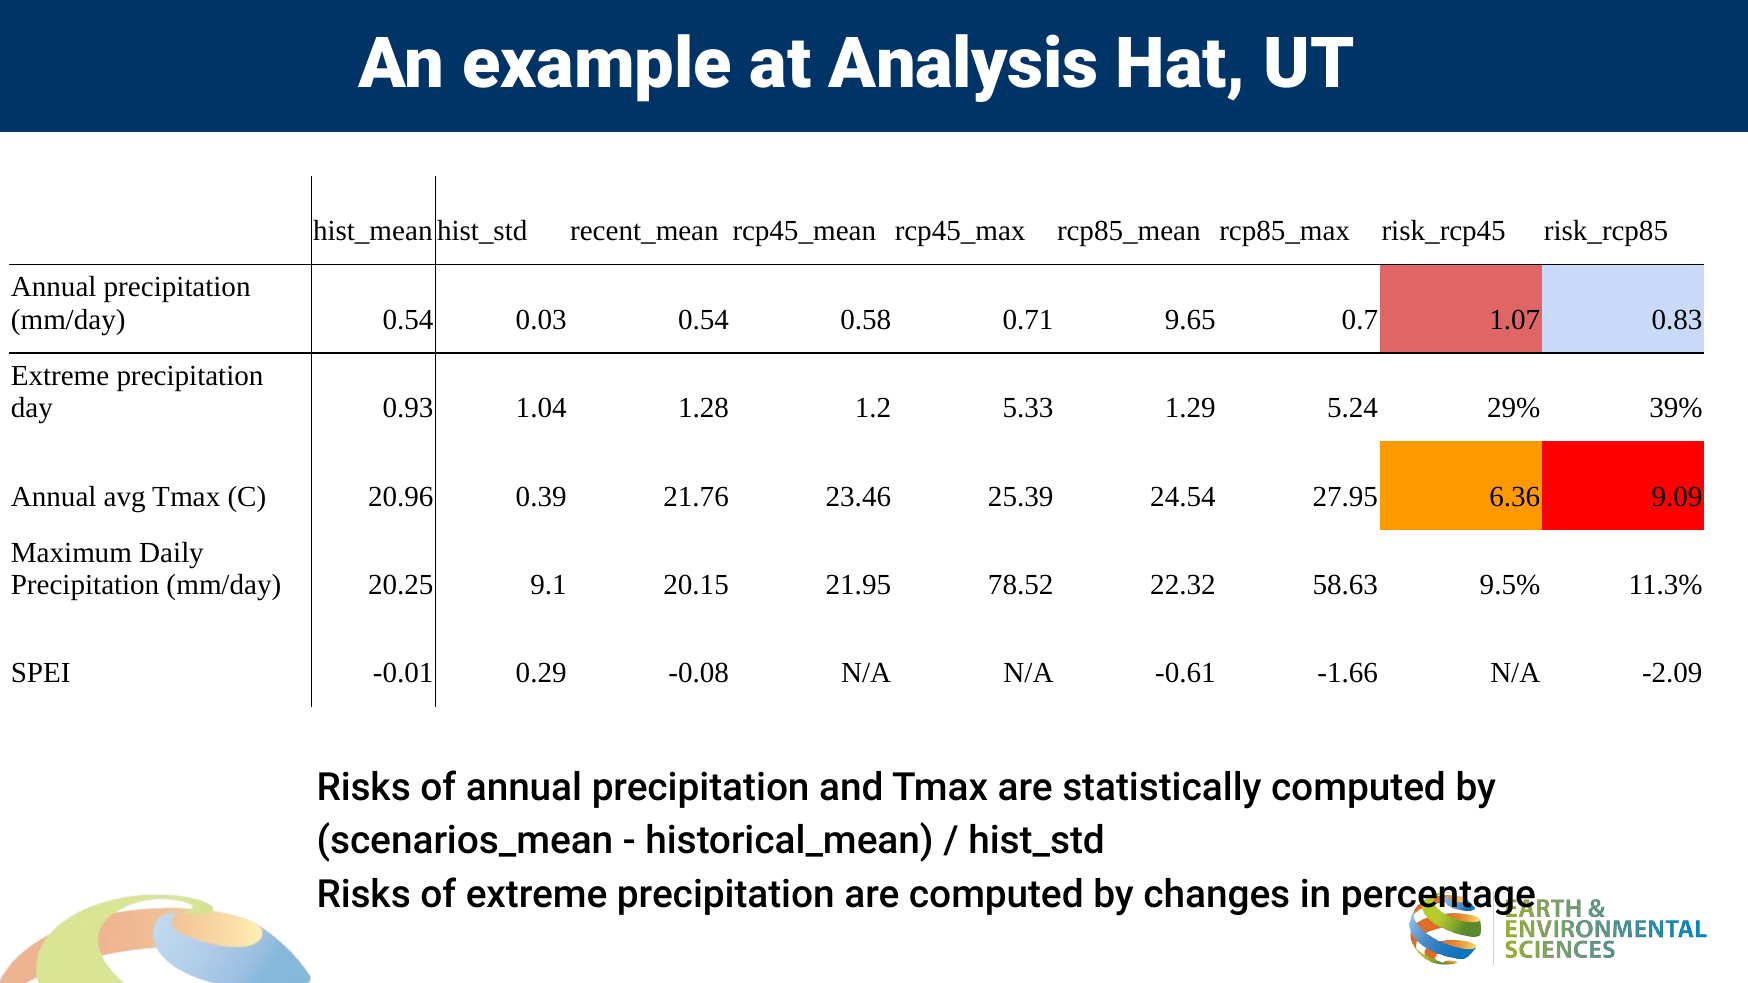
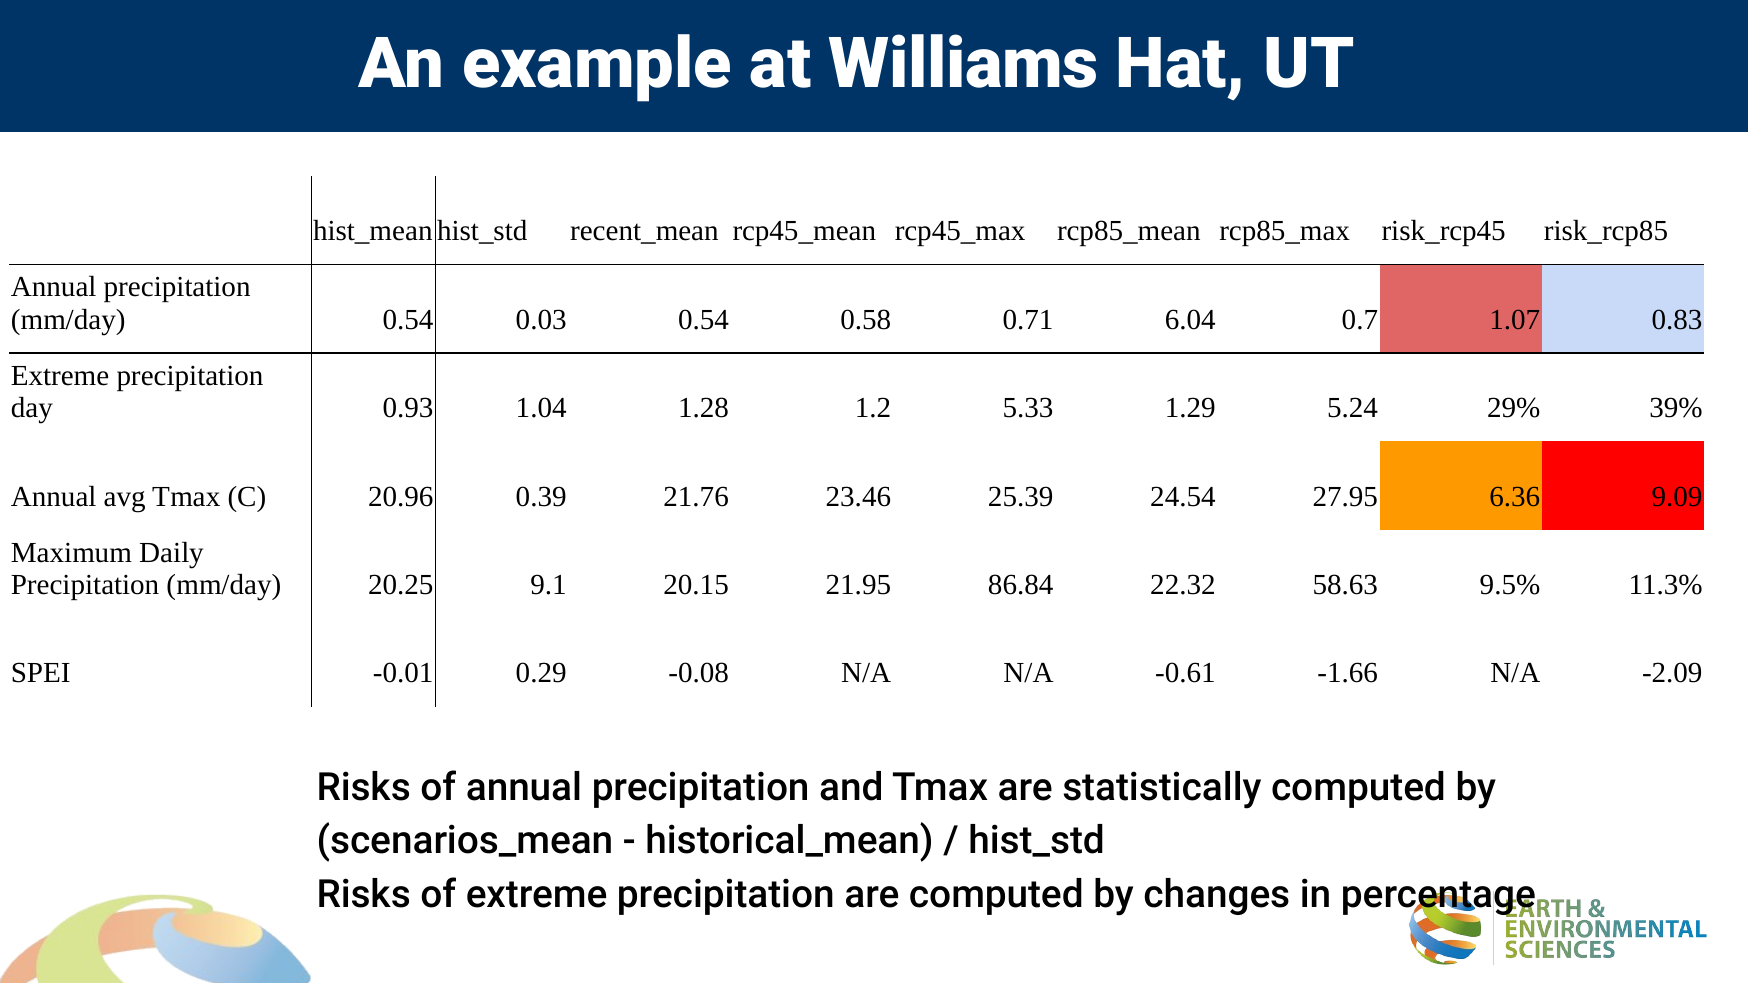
Analysis: Analysis -> Williams
9.65: 9.65 -> 6.04
78.52: 78.52 -> 86.84
